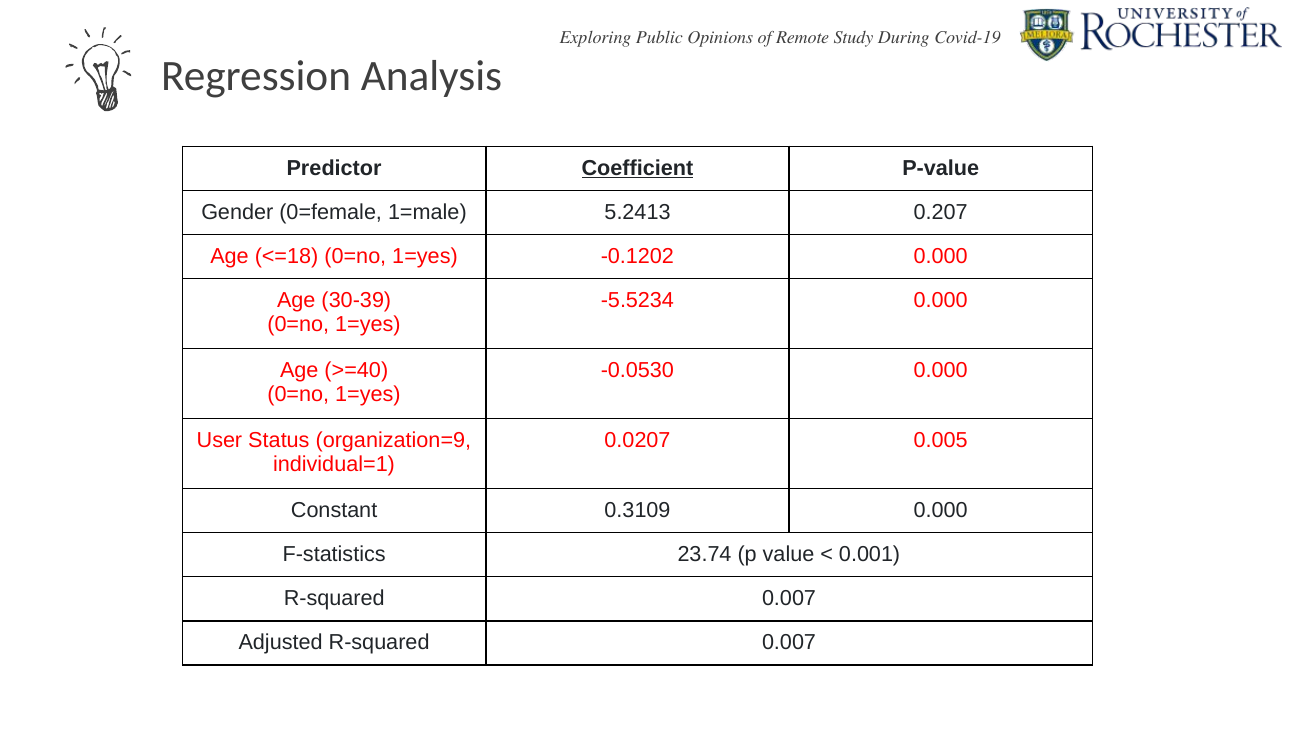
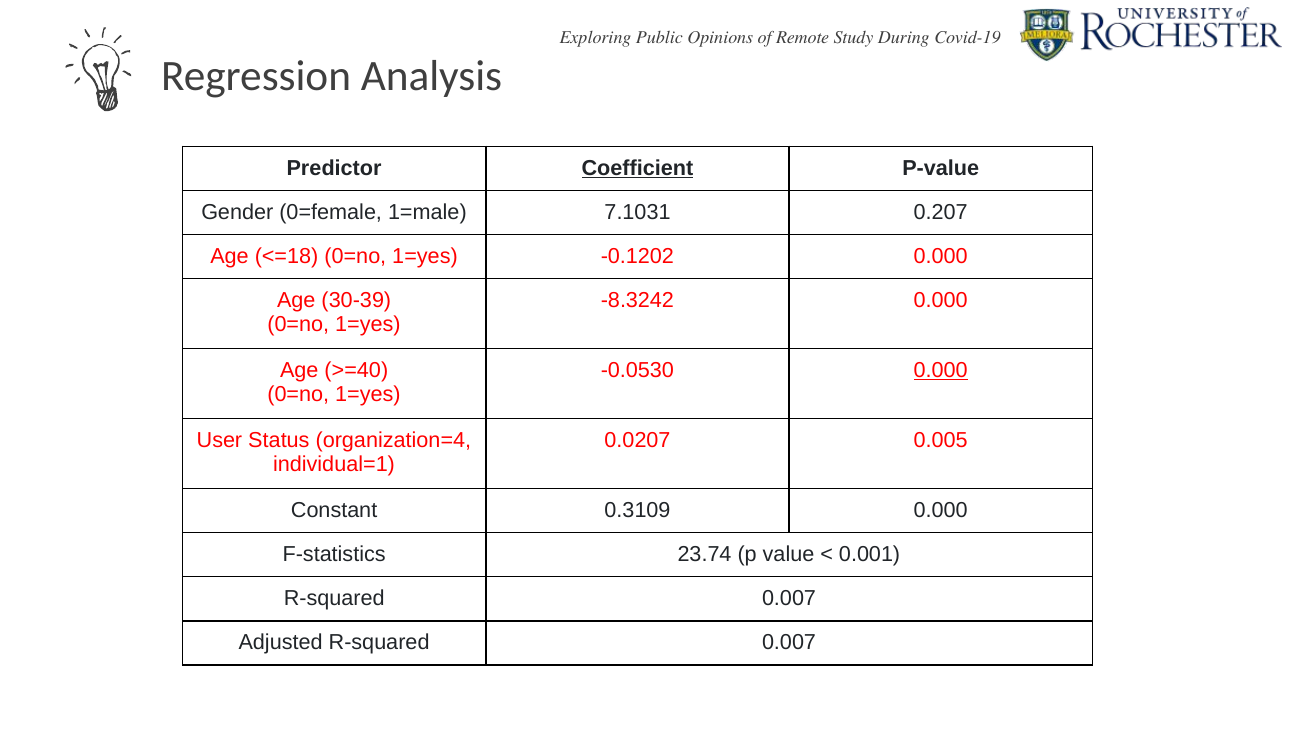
5.2413: 5.2413 -> 7.1031
-5.5234: -5.5234 -> -8.3242
0.000 at (941, 370) underline: none -> present
organization=9: organization=9 -> organization=4
